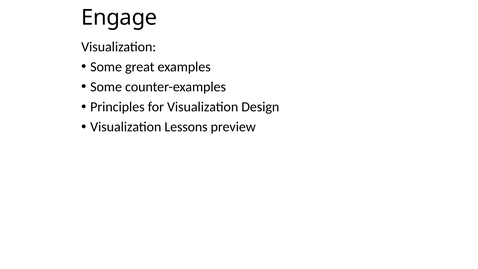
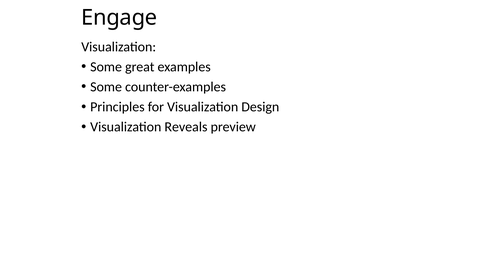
Lessons: Lessons -> Reveals
